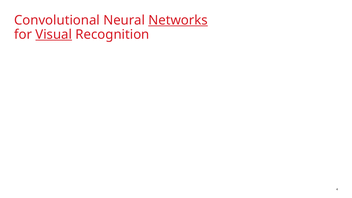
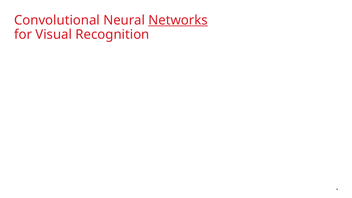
Visual underline: present -> none
